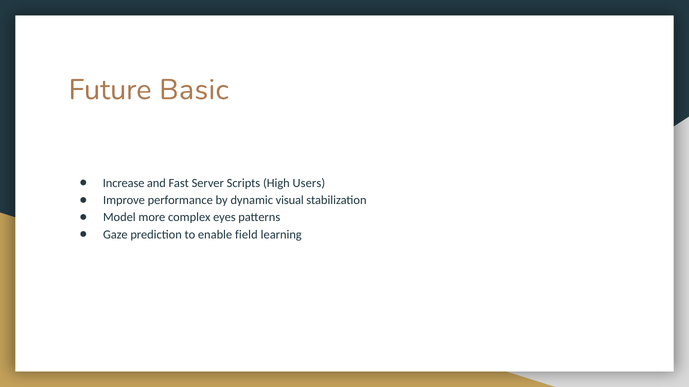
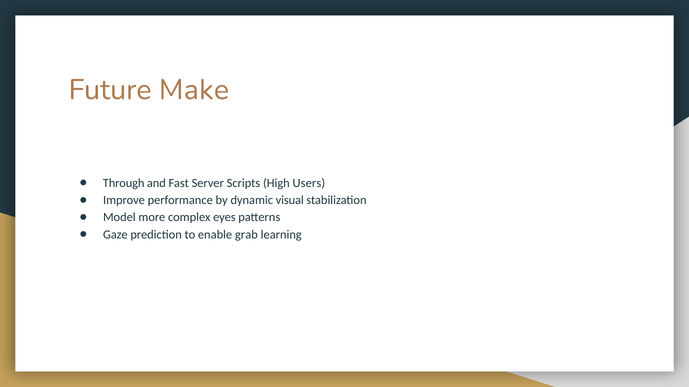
Basic: Basic -> Make
Increase: Increase -> Through
field: field -> grab
